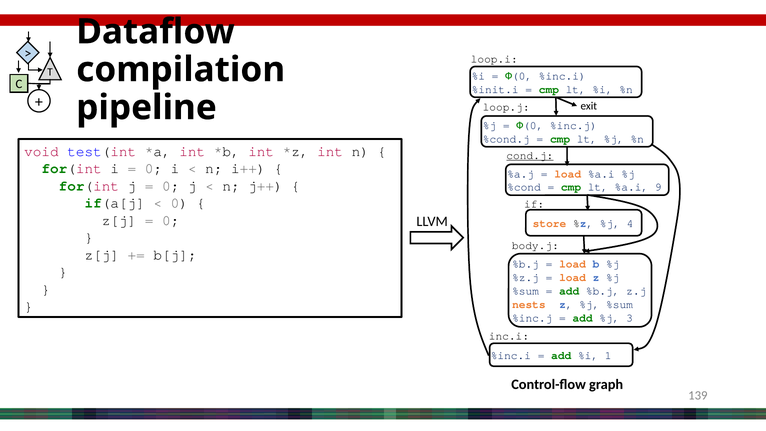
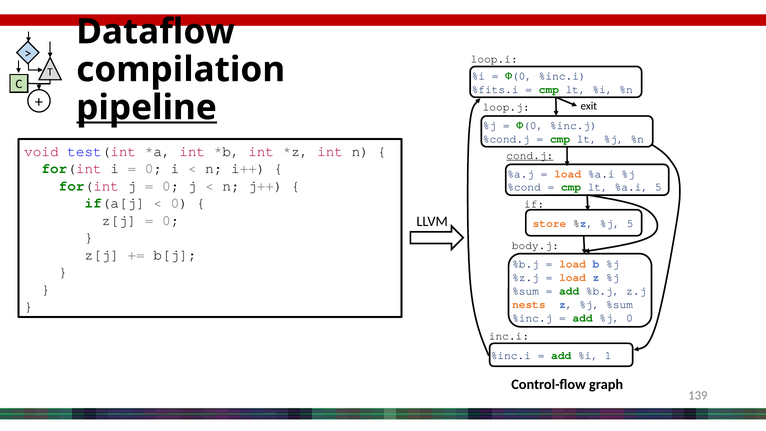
%init.i: %init.i -> %fits.i
pipeline underline: none -> present
%a.i 9: 9 -> 5
%j 4: 4 -> 5
%j 3: 3 -> 0
